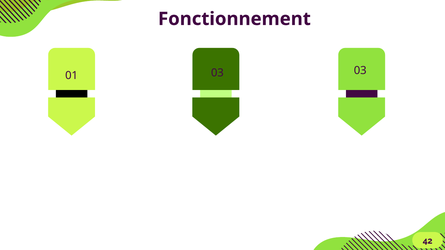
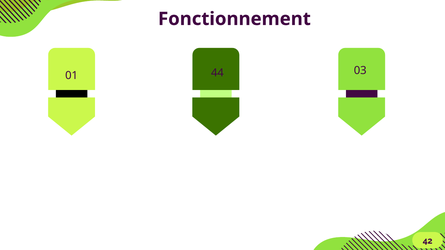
01 03: 03 -> 44
